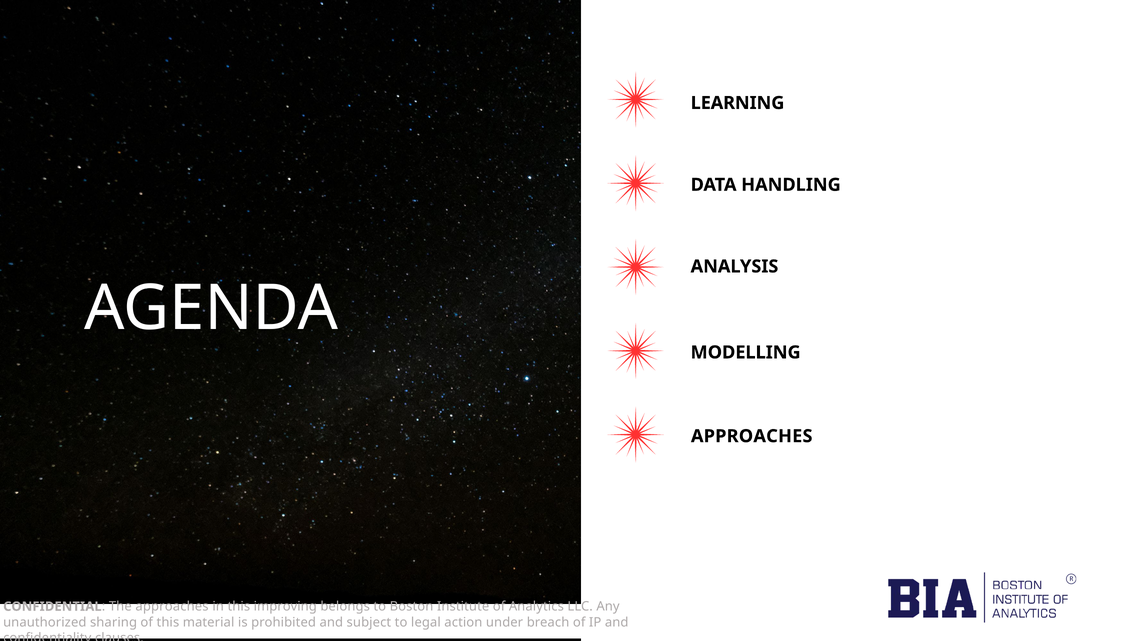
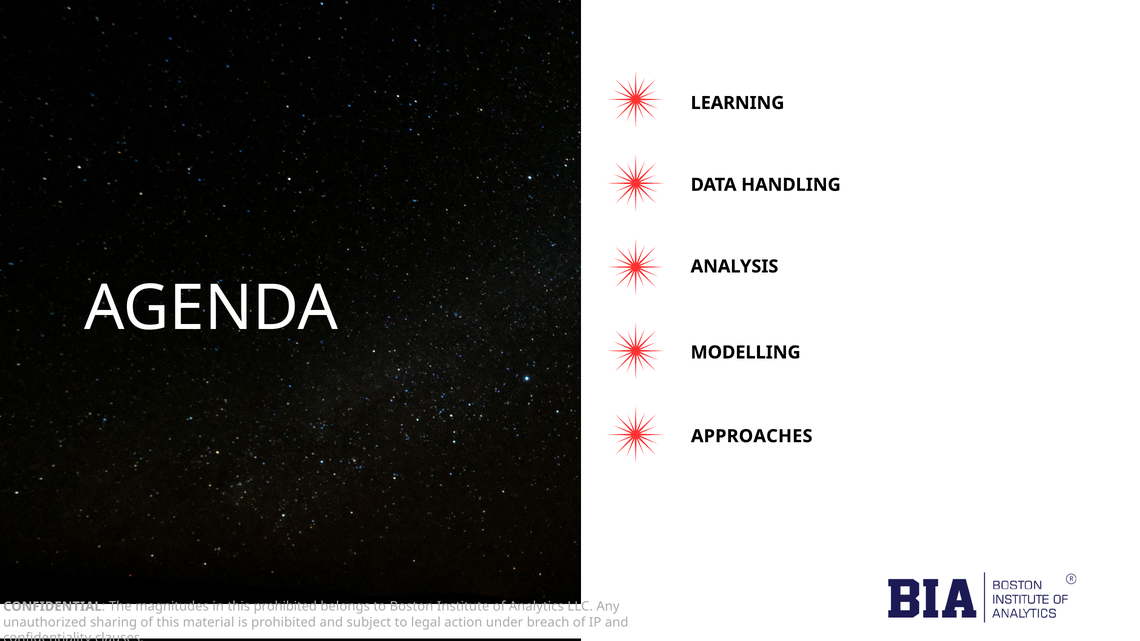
The approaches: approaches -> magnitudes
this improving: improving -> prohibited
